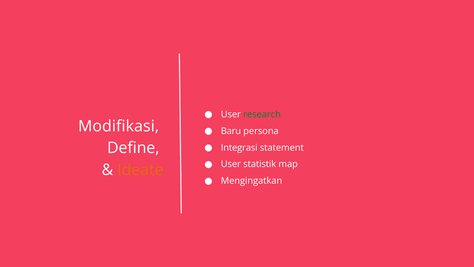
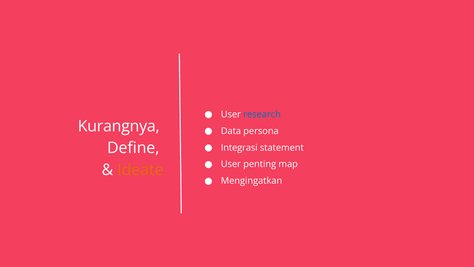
research colour: green -> blue
Modifikasi: Modifikasi -> Kurangnya
Baru: Baru -> Data
statistik: statistik -> penting
